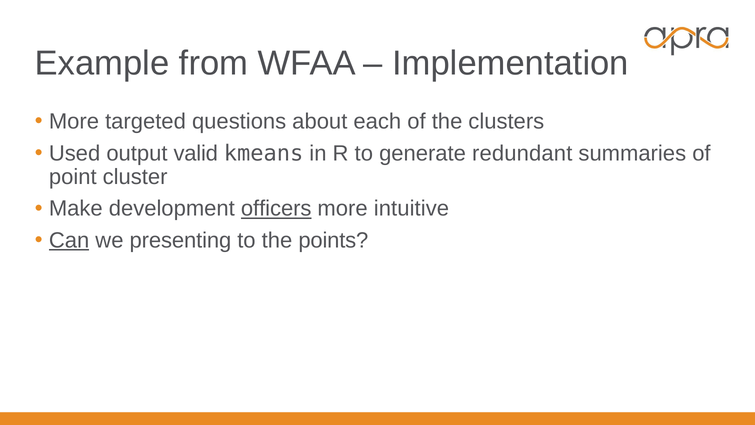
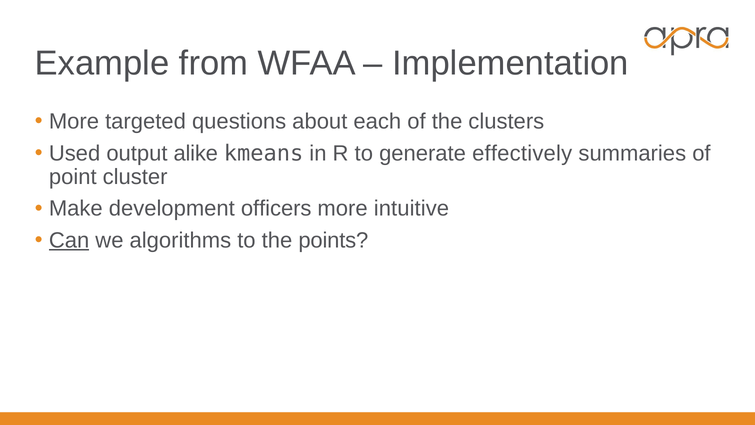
valid: valid -> alike
redundant: redundant -> effectively
officers underline: present -> none
presenting: presenting -> algorithms
